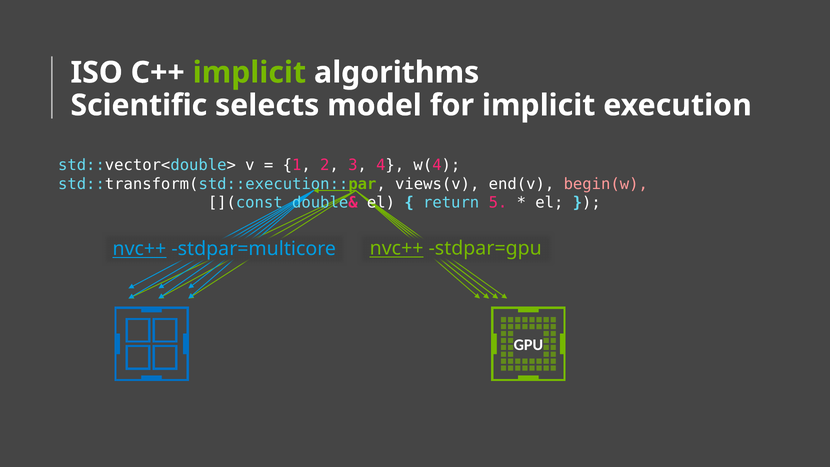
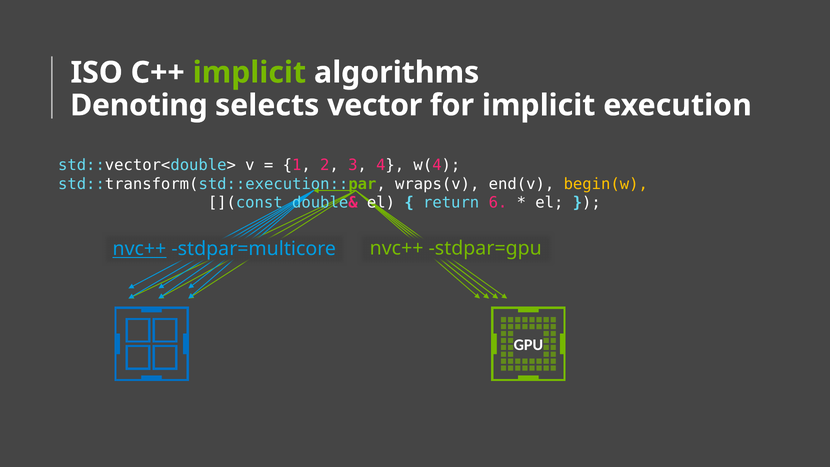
Scientific: Scientific -> Denoting
model: model -> vector
views(v: views(v -> wraps(v
begin(w colour: pink -> yellow
5: 5 -> 6
nvc++ at (397, 248) underline: present -> none
